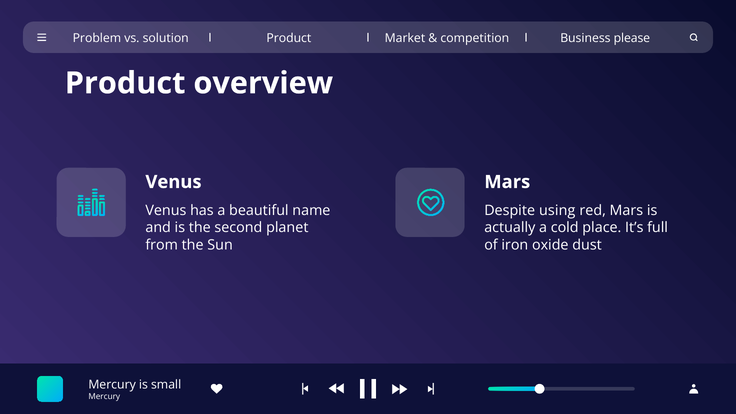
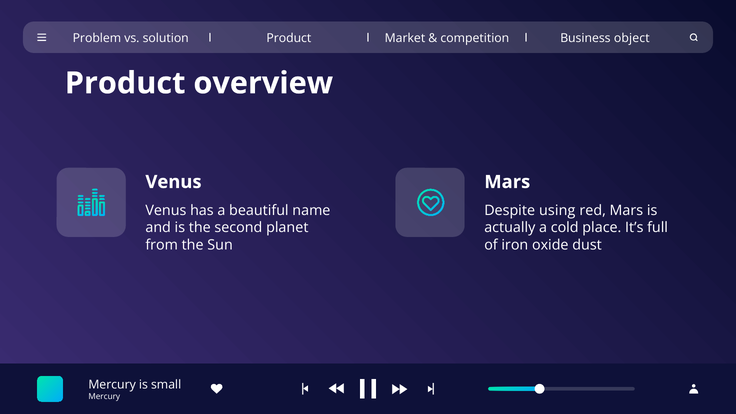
please: please -> object
